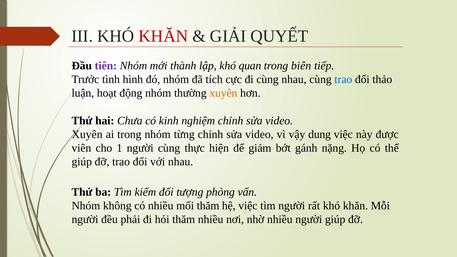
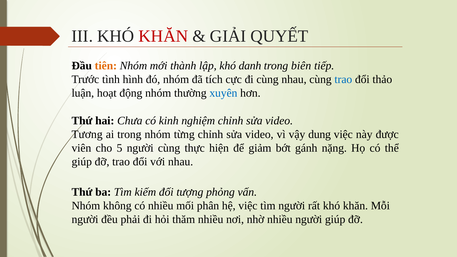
tiên colour: purple -> orange
quan: quan -> danh
xuyên at (223, 93) colour: orange -> blue
Xuyên at (87, 134): Xuyên -> Tương
1: 1 -> 5
mối thăm: thăm -> phân
